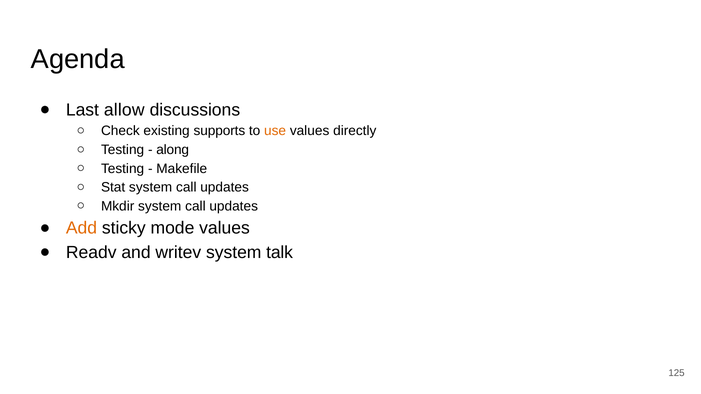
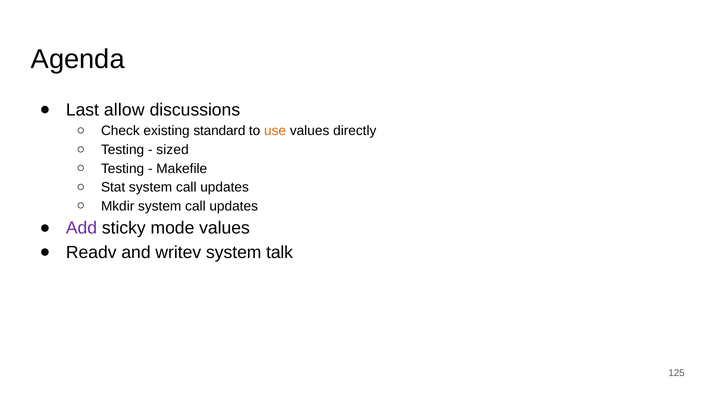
supports: supports -> standard
along: along -> sized
Add colour: orange -> purple
